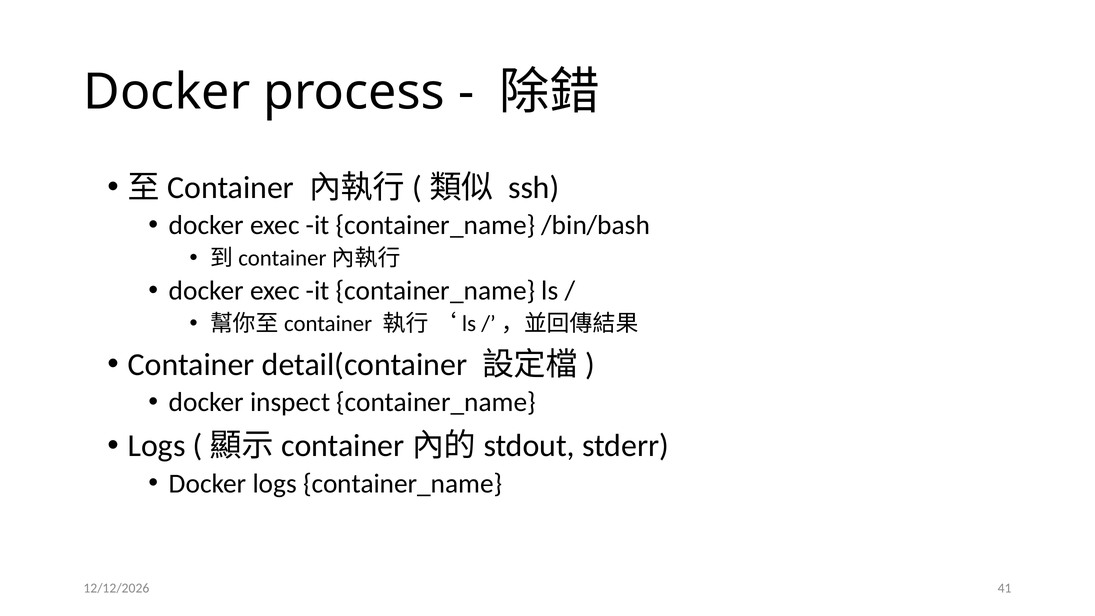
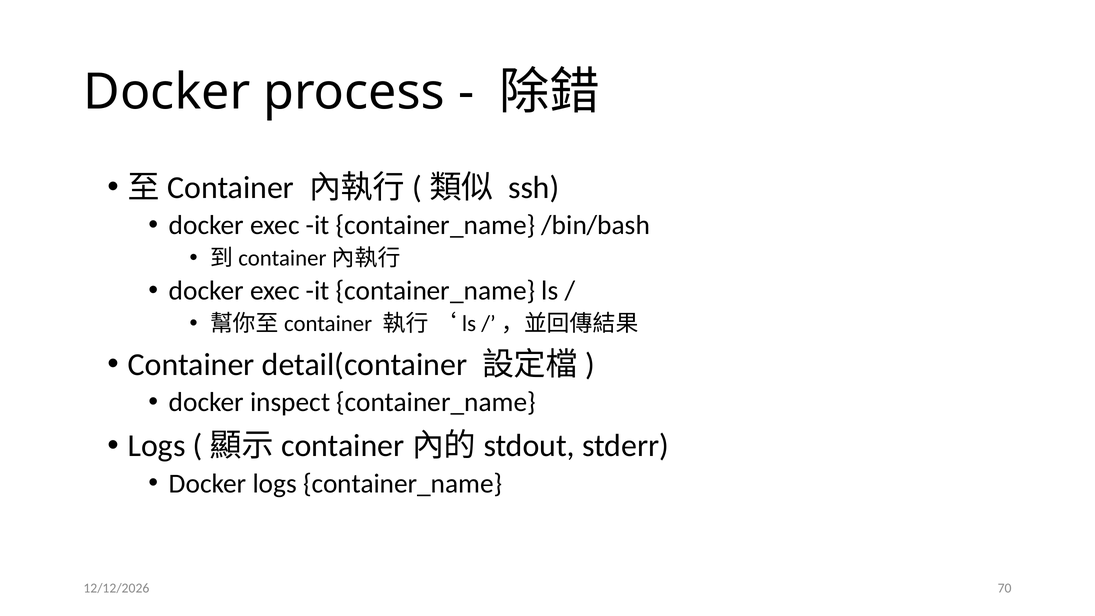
41: 41 -> 70
